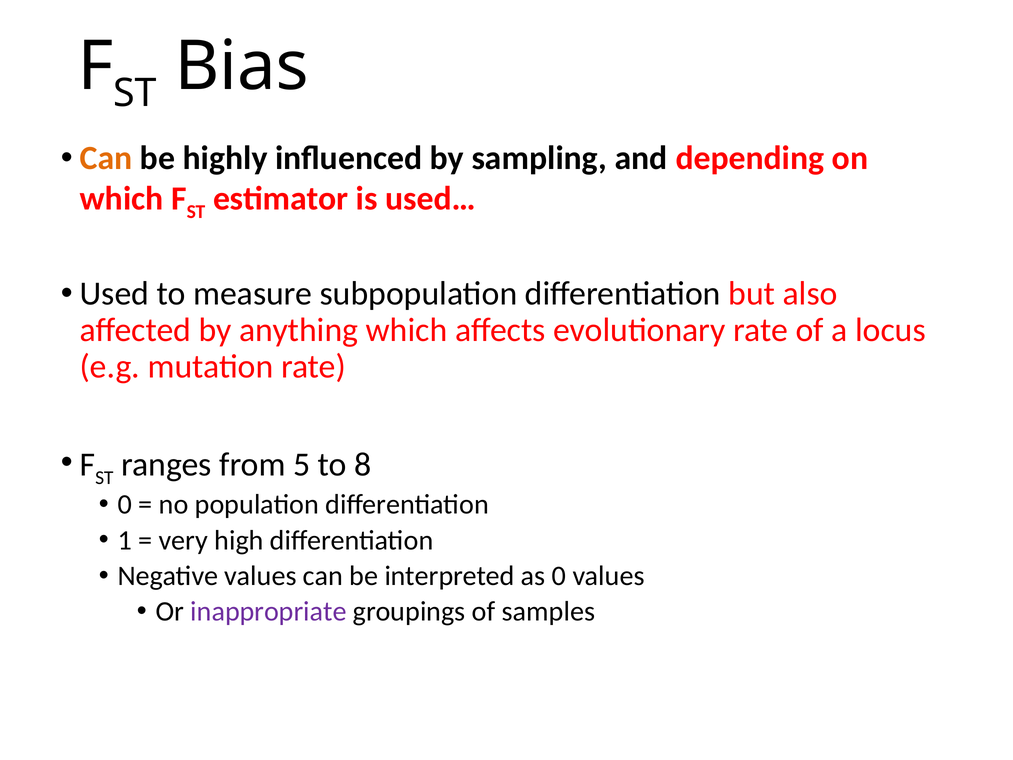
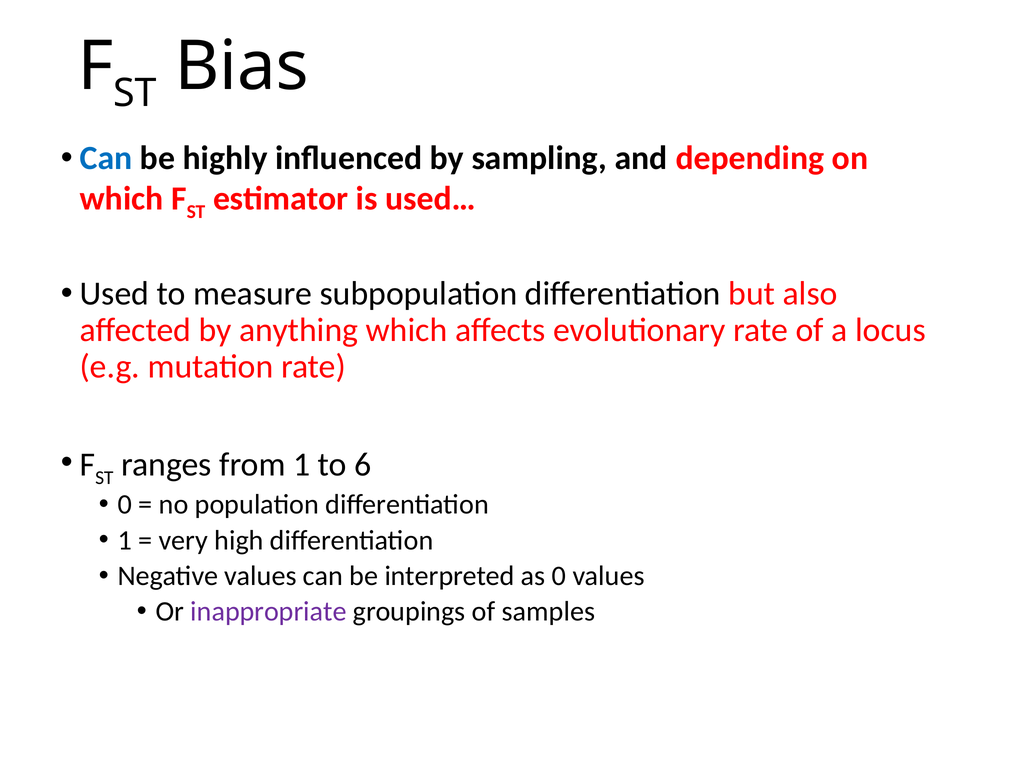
Can at (106, 158) colour: orange -> blue
from 5: 5 -> 1
8: 8 -> 6
